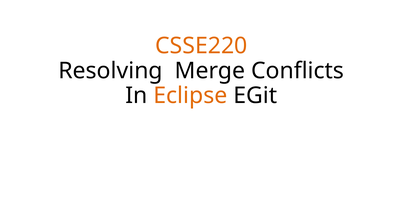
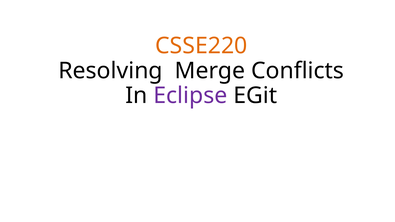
Eclipse colour: orange -> purple
